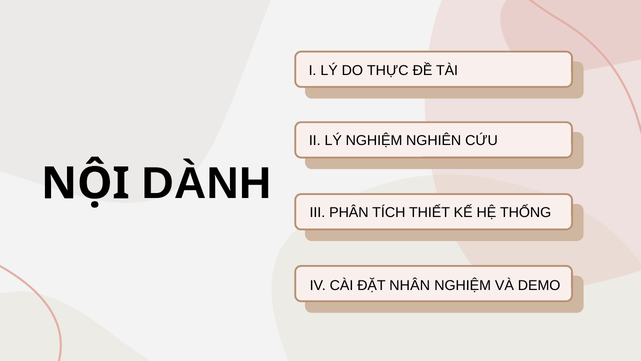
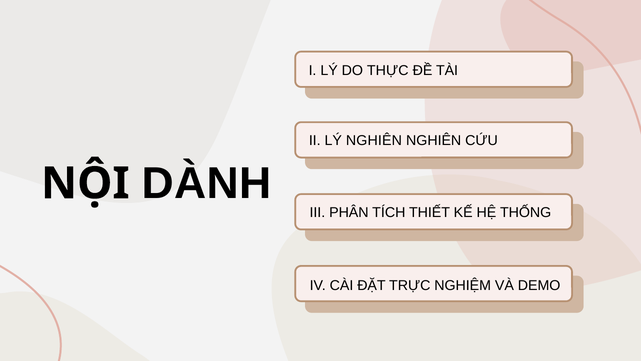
LÝ NGHIỆM: NGHIỆM -> NGHIÊN
NHÂN: NHÂN -> TRỰC
